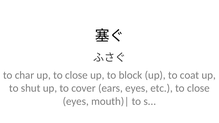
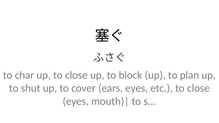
coat: coat -> plan
